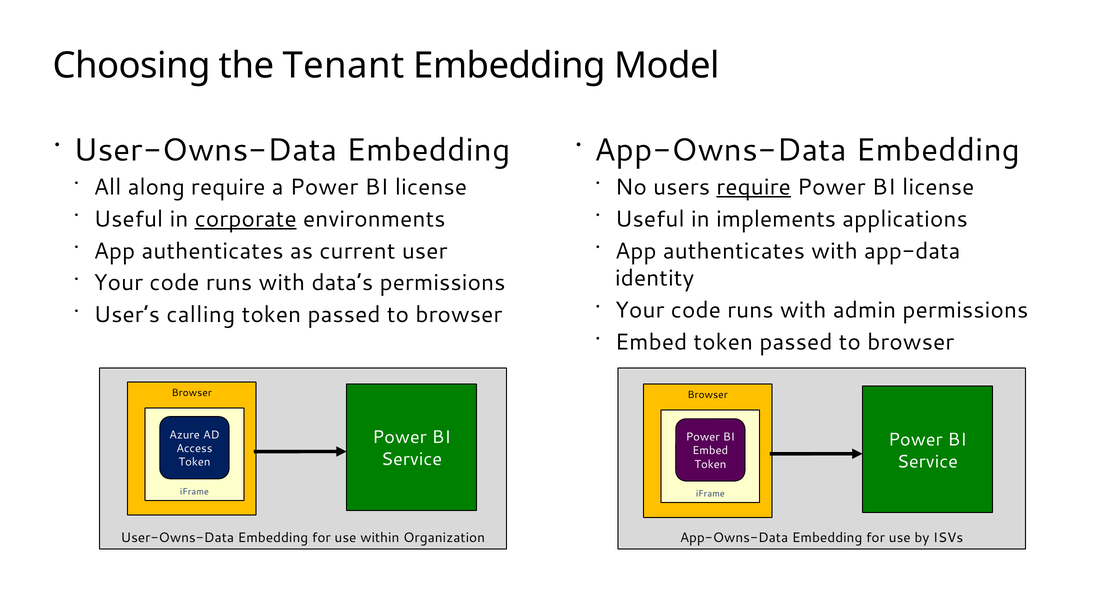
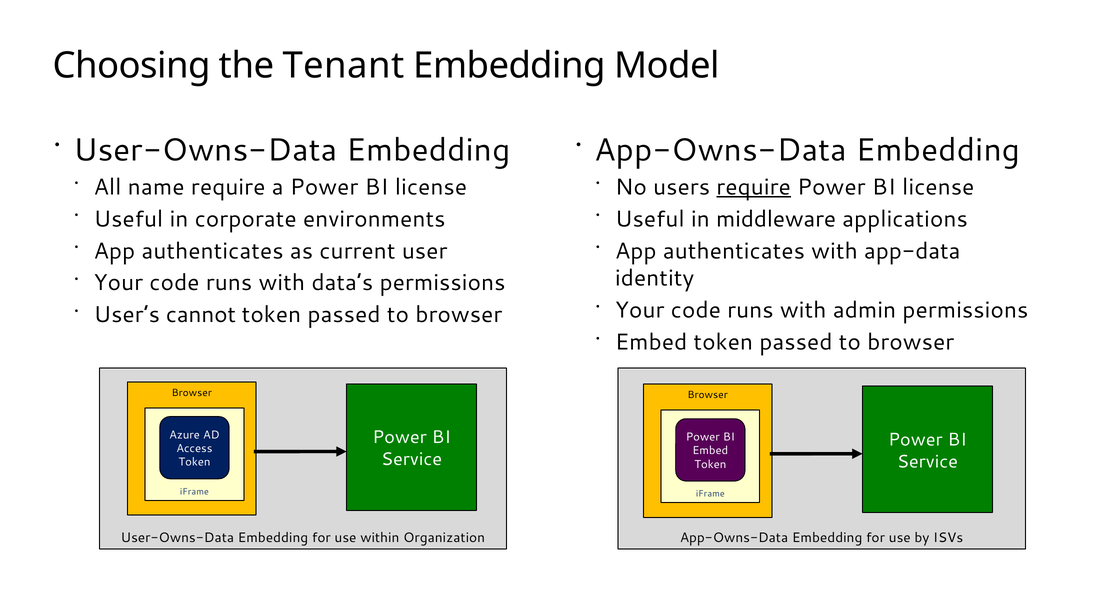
along: along -> name
corporate underline: present -> none
implements: implements -> middleware
calling: calling -> cannot
